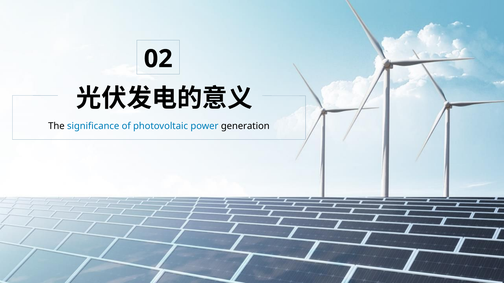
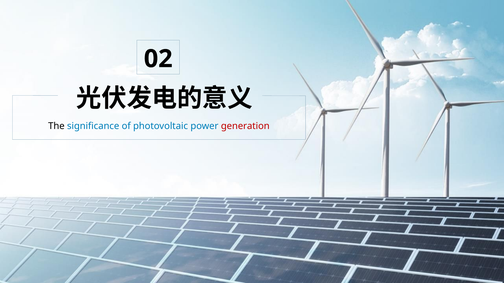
generation colour: black -> red
